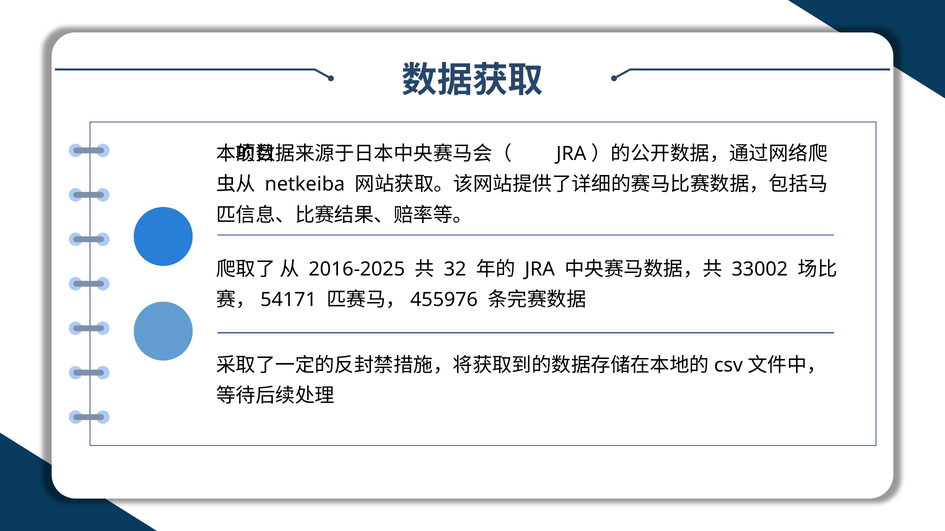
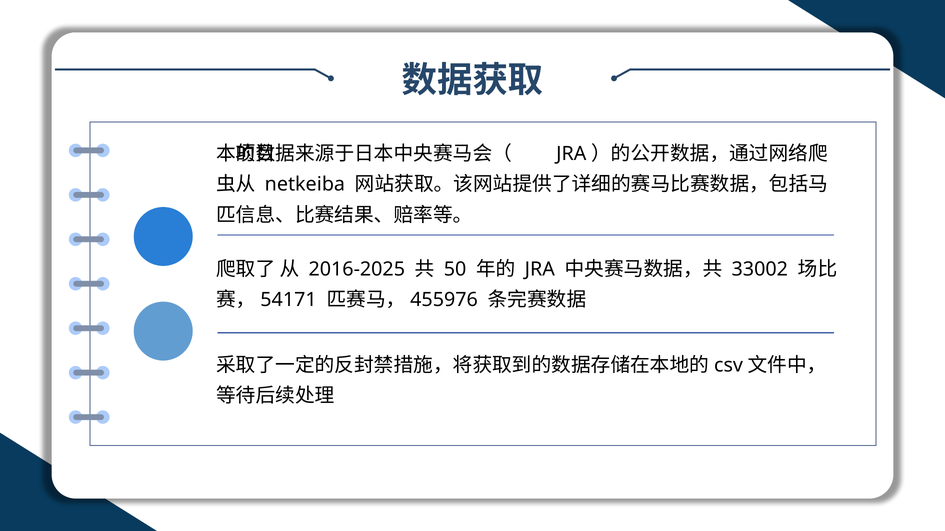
32: 32 -> 50
